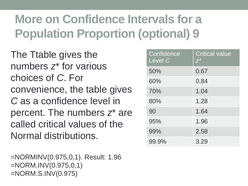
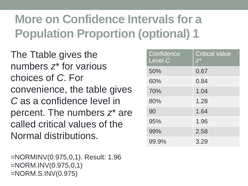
9: 9 -> 1
